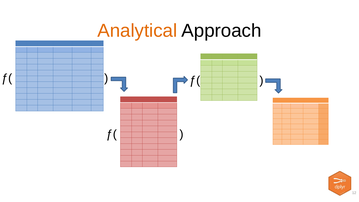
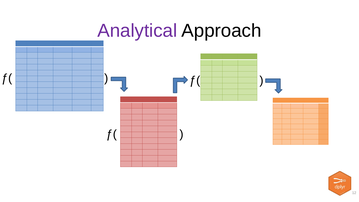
Analytical colour: orange -> purple
